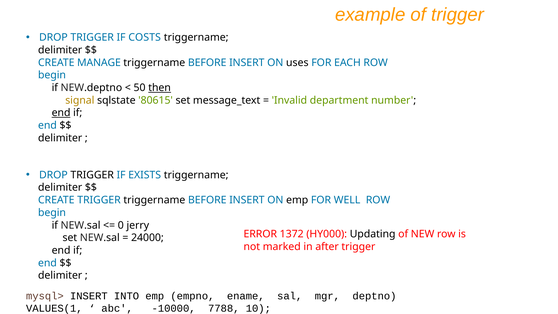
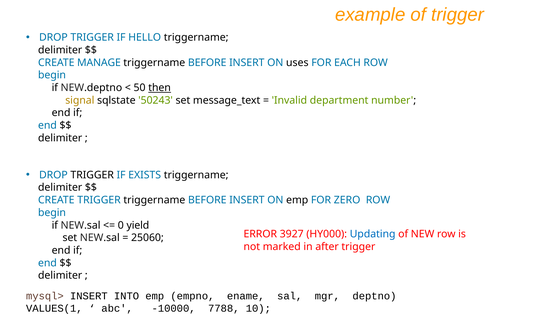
COSTS: COSTS -> HELLO
80615: 80615 -> 50243
end at (61, 113) underline: present -> none
WELL: WELL -> ZERO
jerry: jerry -> yield
1372: 1372 -> 3927
Updating colour: black -> blue
24000: 24000 -> 25060
